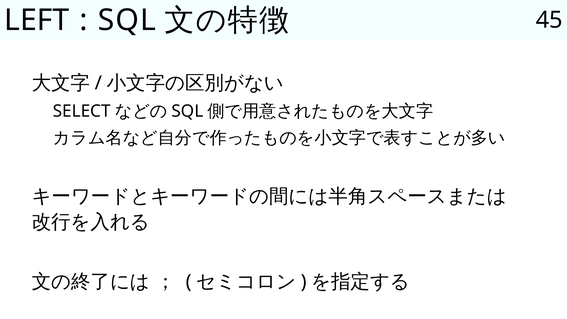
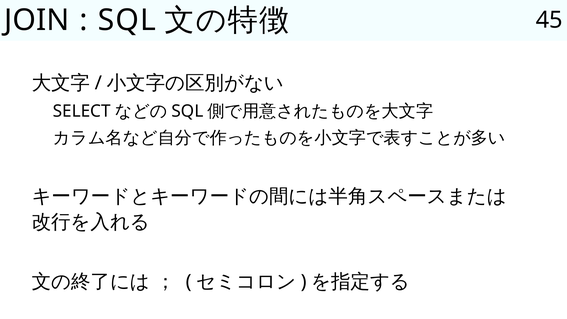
LEFT: LEFT -> JOIN
